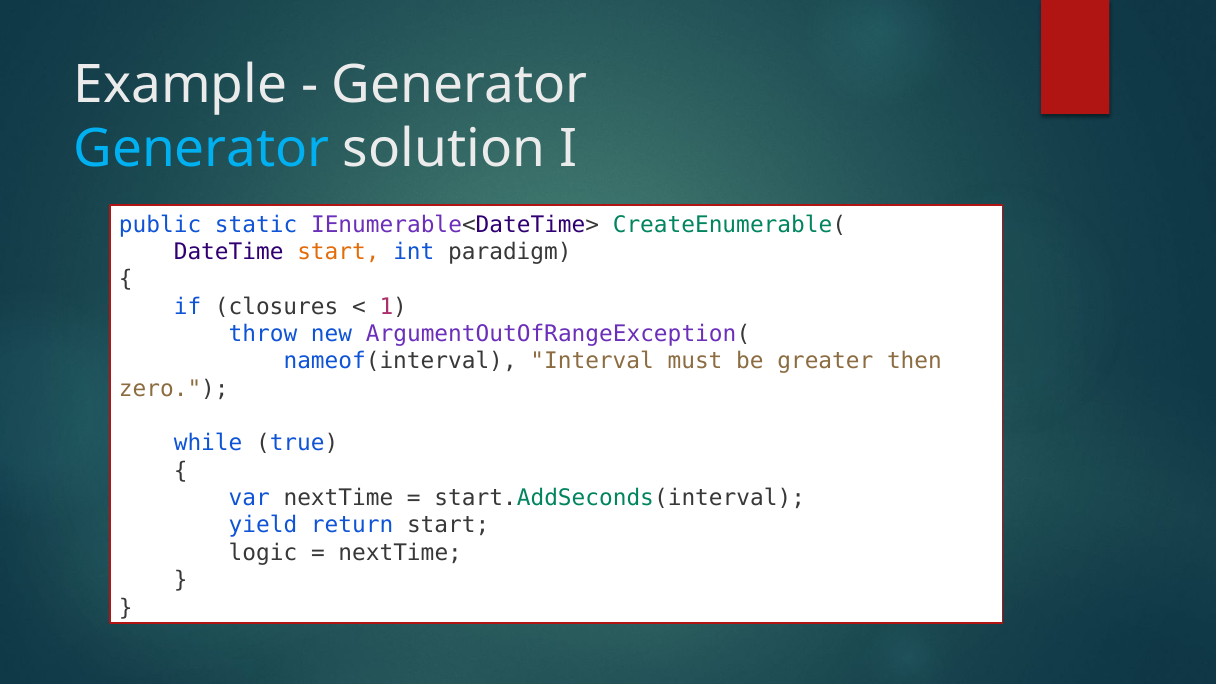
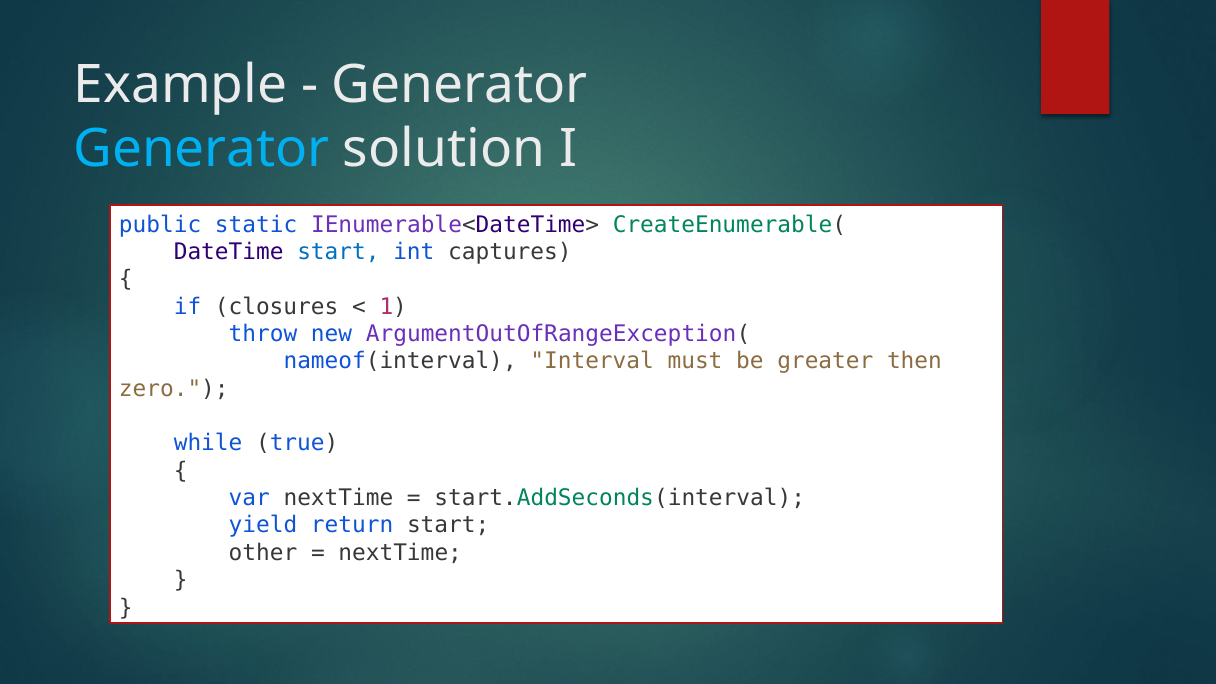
start at (338, 252) colour: orange -> blue
paradigm: paradigm -> captures
logic: logic -> other
